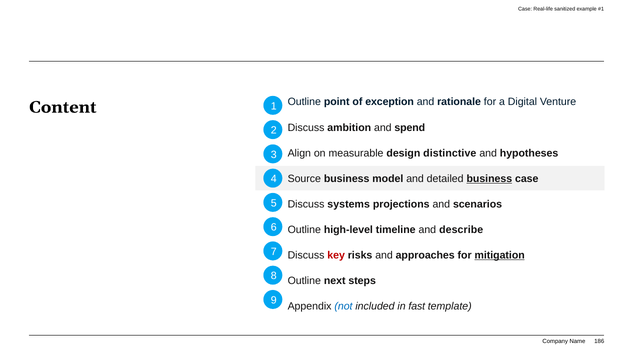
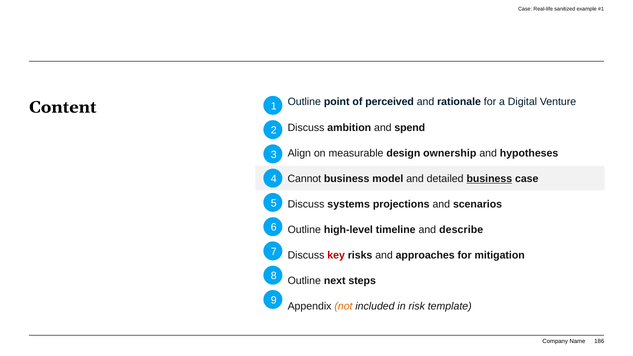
exception: exception -> perceived
distinctive: distinctive -> ownership
Source: Source -> Cannot
mitigation underline: present -> none
not colour: blue -> orange
fast: fast -> risk
